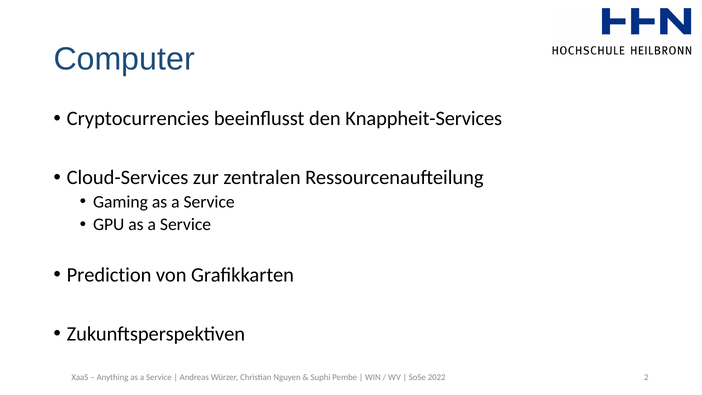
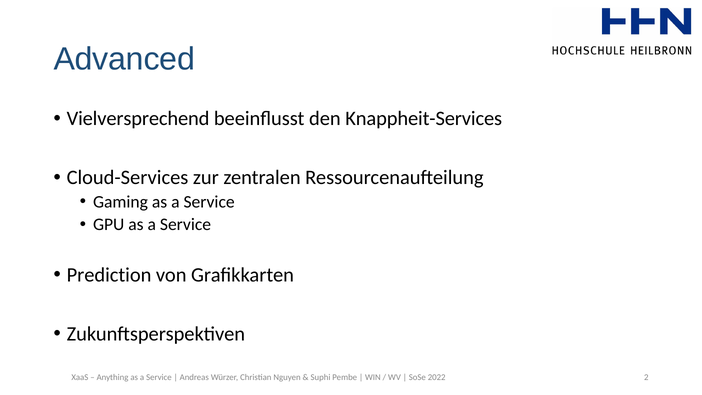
Computer: Computer -> Advanced
Cryptocurrencies: Cryptocurrencies -> Vielversprechend
